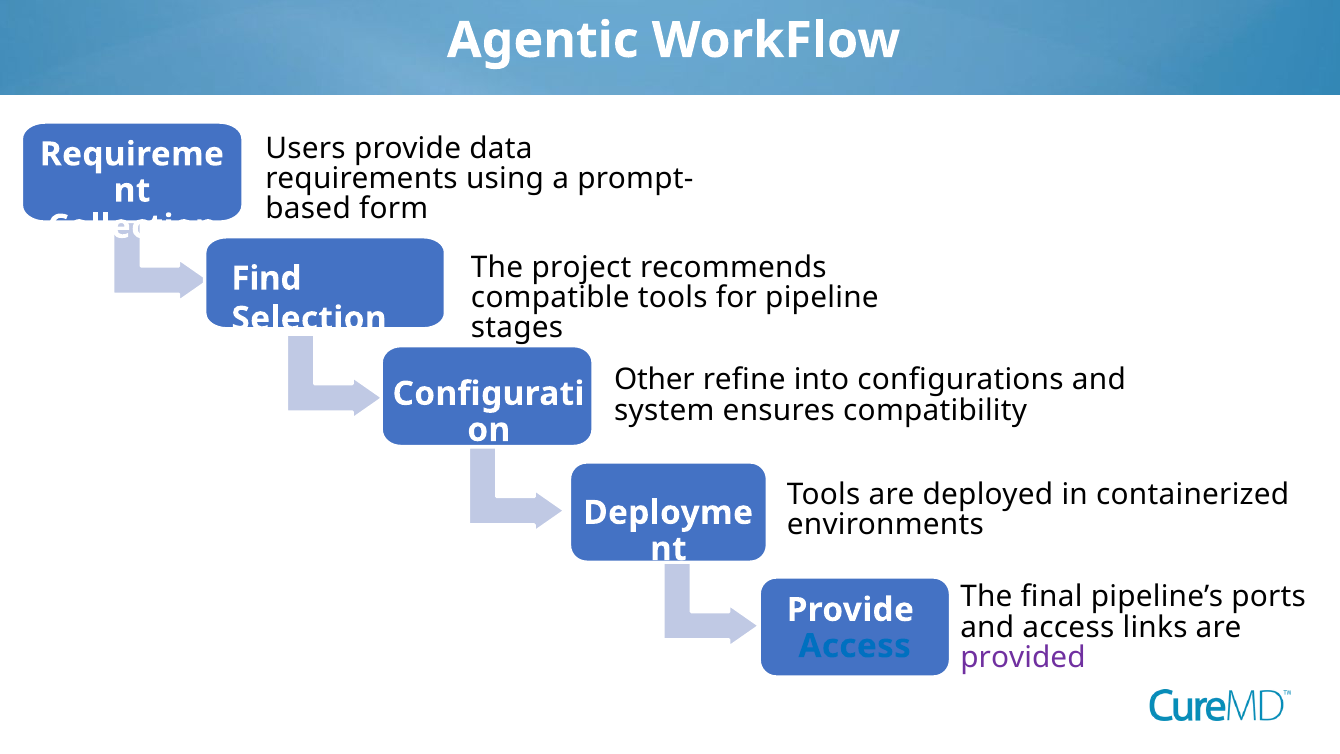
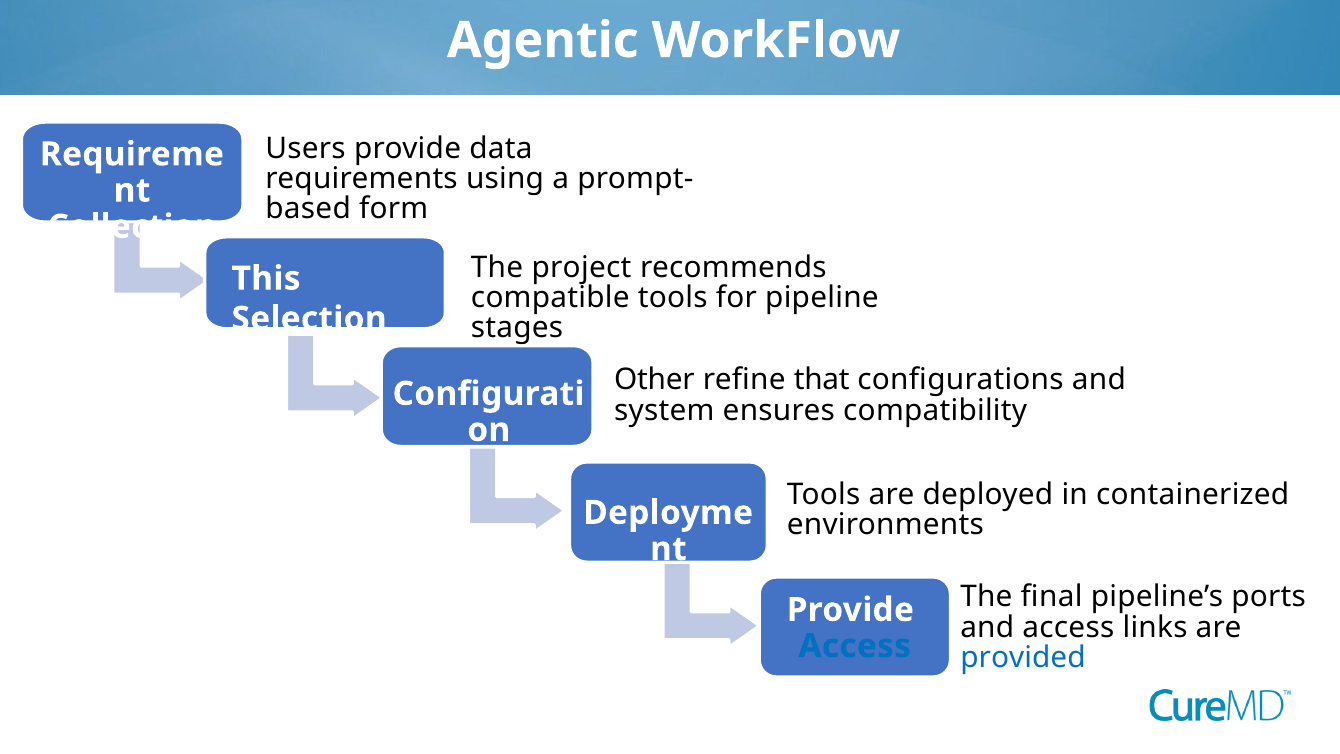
Find: Find -> This
into: into -> that
provided colour: purple -> blue
